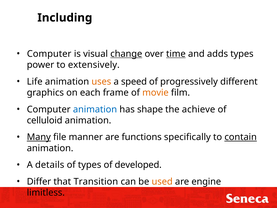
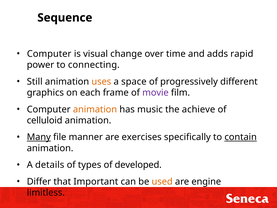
Including: Including -> Sequence
change underline: present -> none
time underline: present -> none
adds types: types -> rapid
extensively: extensively -> connecting
Life: Life -> Still
speed: speed -> space
movie colour: orange -> purple
animation at (95, 109) colour: blue -> orange
shape: shape -> music
functions: functions -> exercises
Transition: Transition -> Important
